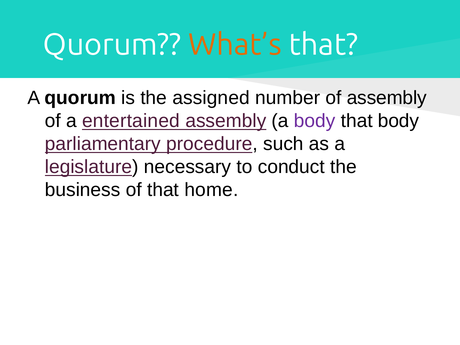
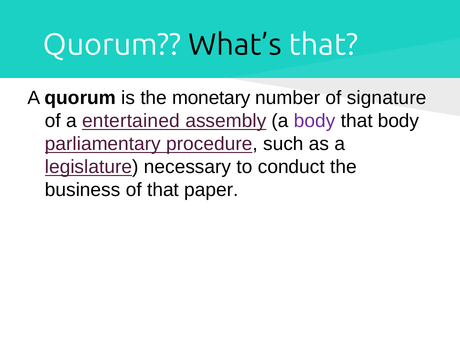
What’s colour: orange -> black
assigned: assigned -> monetary
of assembly: assembly -> signature
home: home -> paper
